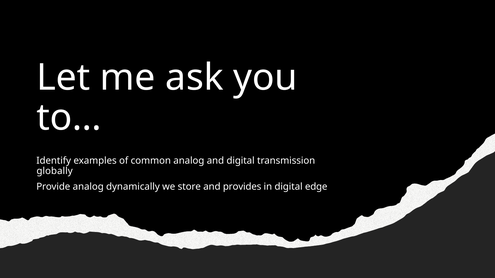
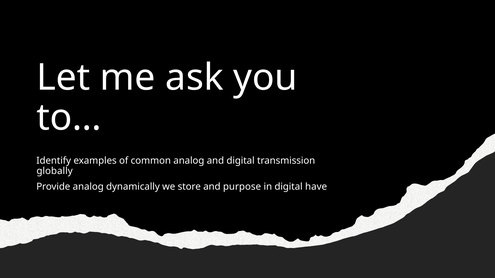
provides: provides -> purpose
edge: edge -> have
